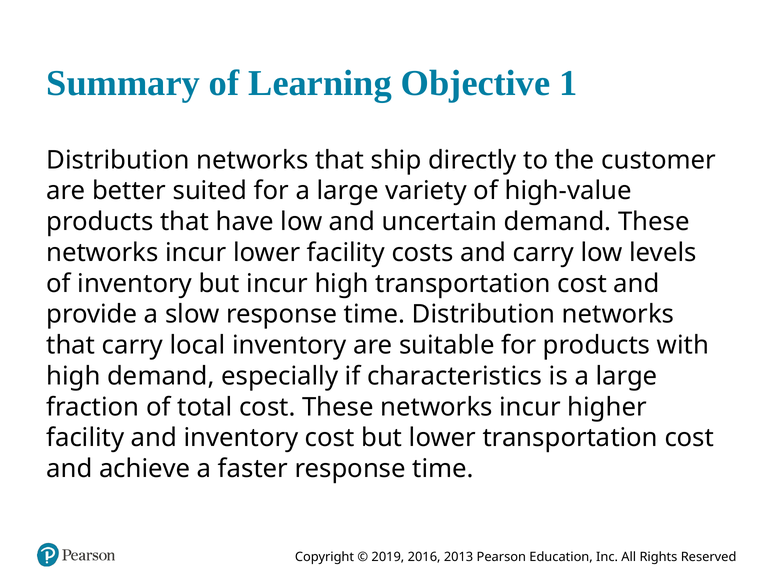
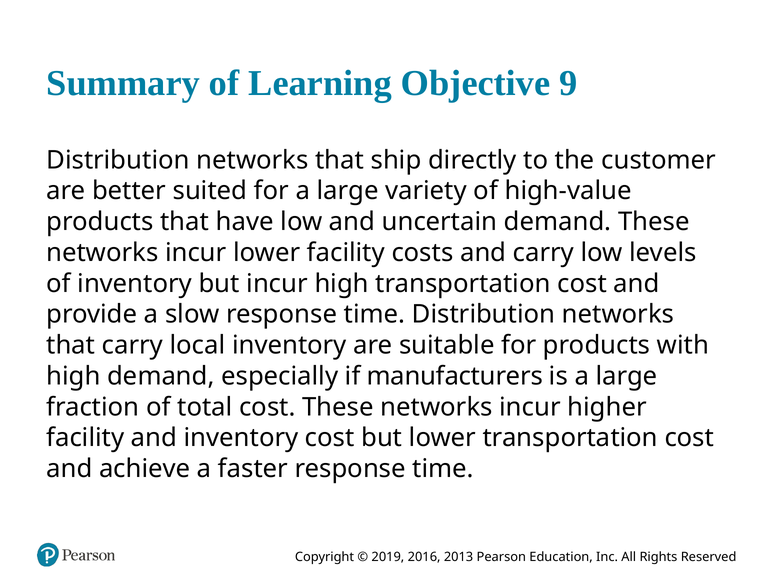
1: 1 -> 9
characteristics: characteristics -> manufacturers
